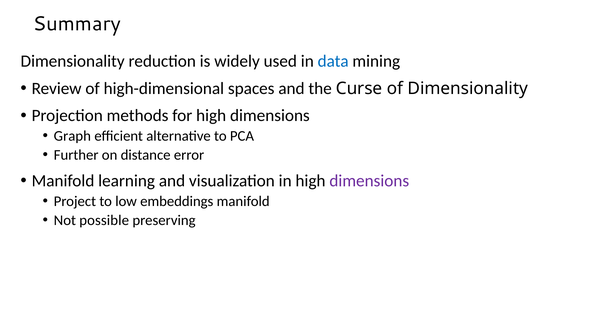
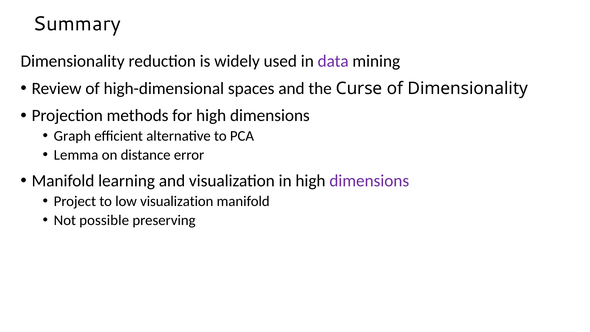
data colour: blue -> purple
Further: Further -> Lemma
low embeddings: embeddings -> visualization
